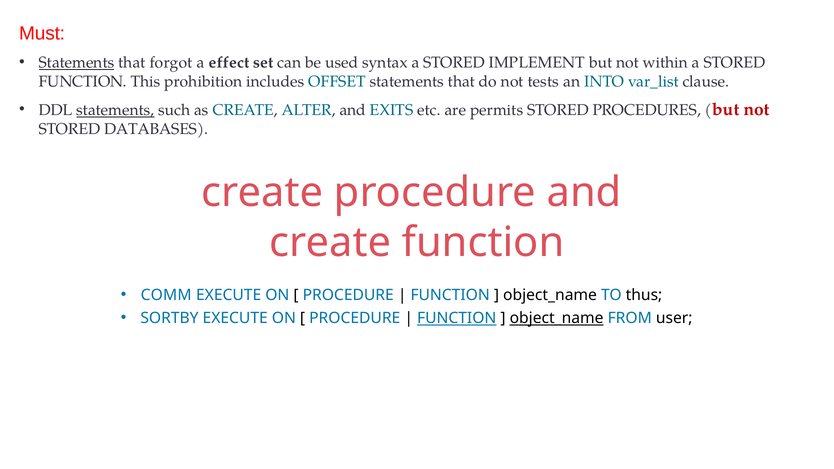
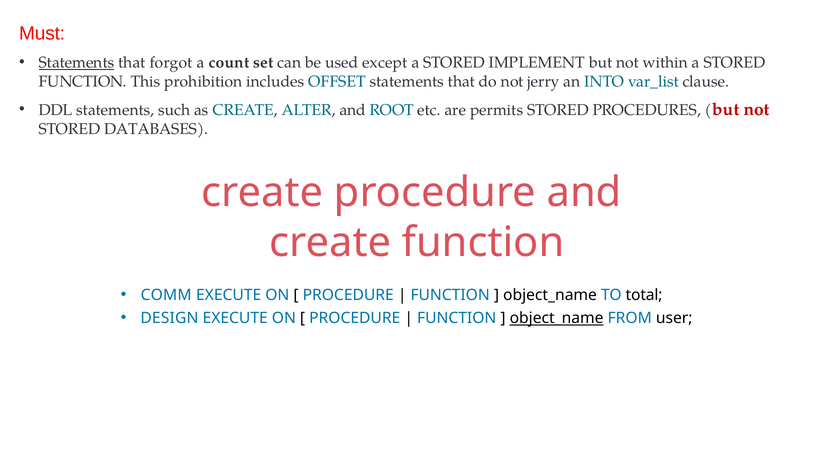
effect: effect -> count
syntax: syntax -> except
tests: tests -> jerry
statements at (115, 110) underline: present -> none
EXITS: EXITS -> ROOT
thus: thus -> total
SORTBY: SORTBY -> DESIGN
FUNCTION at (457, 318) underline: present -> none
